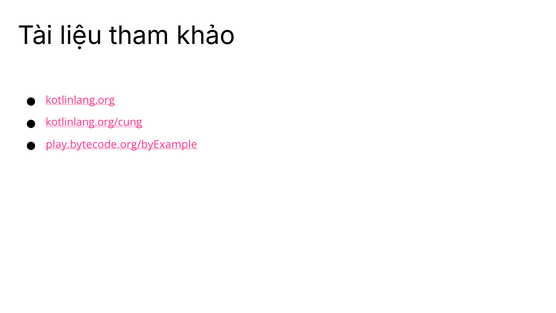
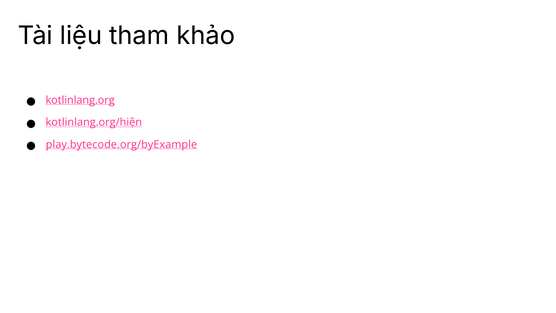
kotlinlang.org/cung: kotlinlang.org/cung -> kotlinlang.org/hiện
